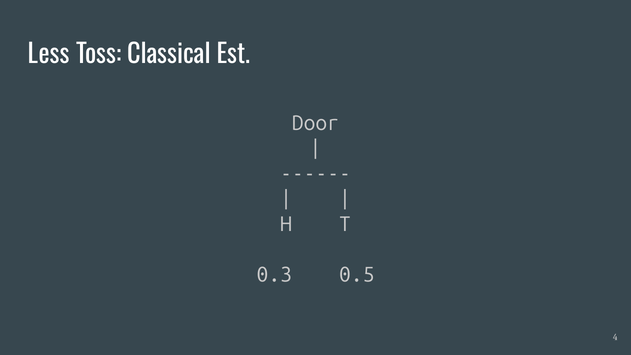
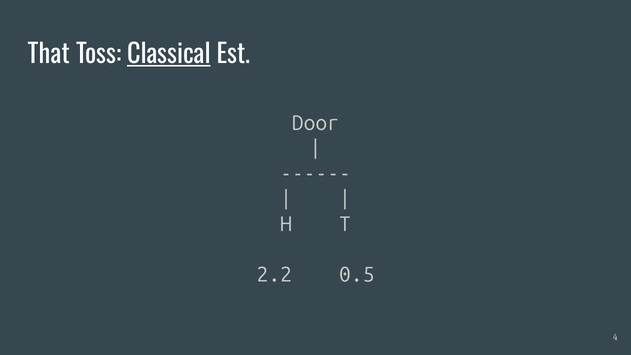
Less: Less -> That
Classical underline: none -> present
0.3: 0.3 -> 2.2
